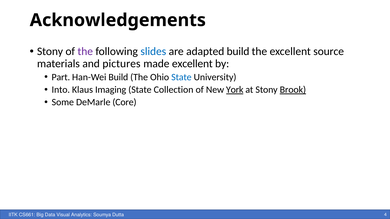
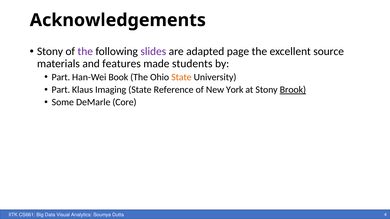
slides colour: blue -> purple
adapted build: build -> page
pictures: pictures -> features
made excellent: excellent -> students
Han-Wei Build: Build -> Book
State at (181, 77) colour: blue -> orange
Into at (61, 90): Into -> Part
Collection: Collection -> Reference
York underline: present -> none
